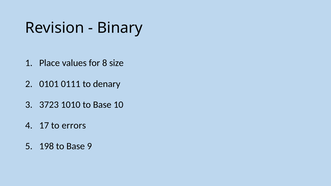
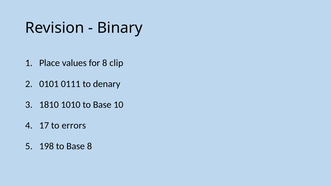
size: size -> clip
3723: 3723 -> 1810
Base 9: 9 -> 8
